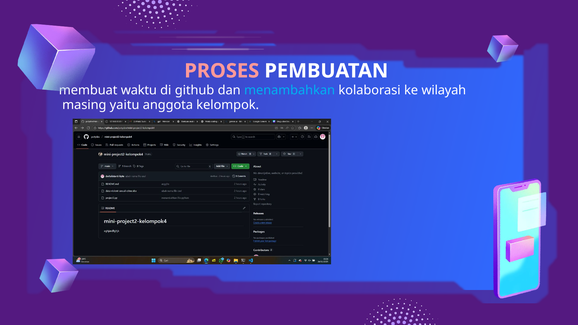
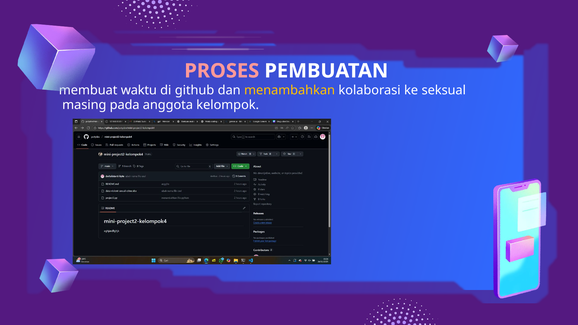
menambahkan colour: light blue -> yellow
wilayah: wilayah -> seksual
yaitu: yaitu -> pada
